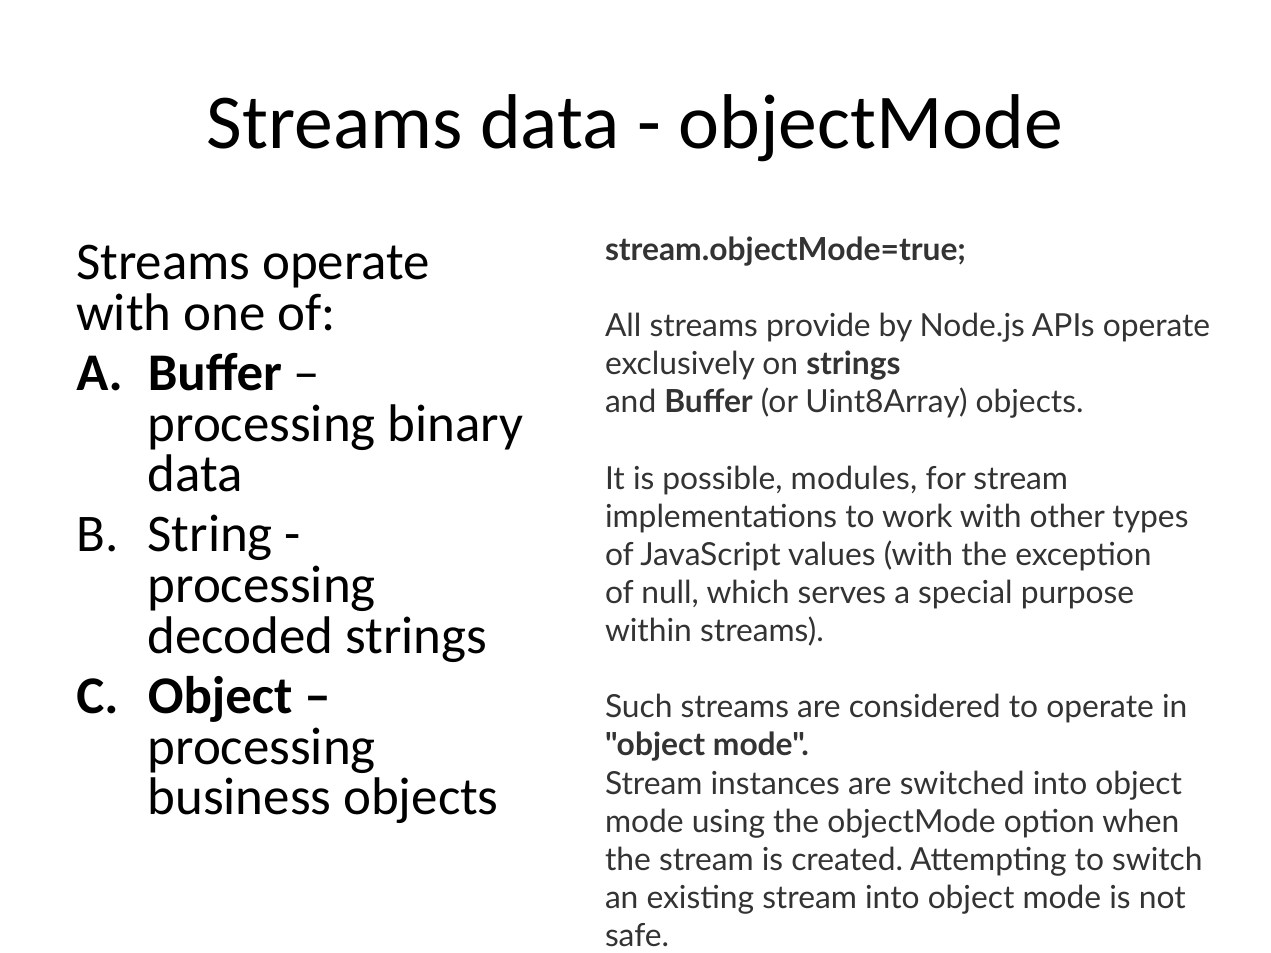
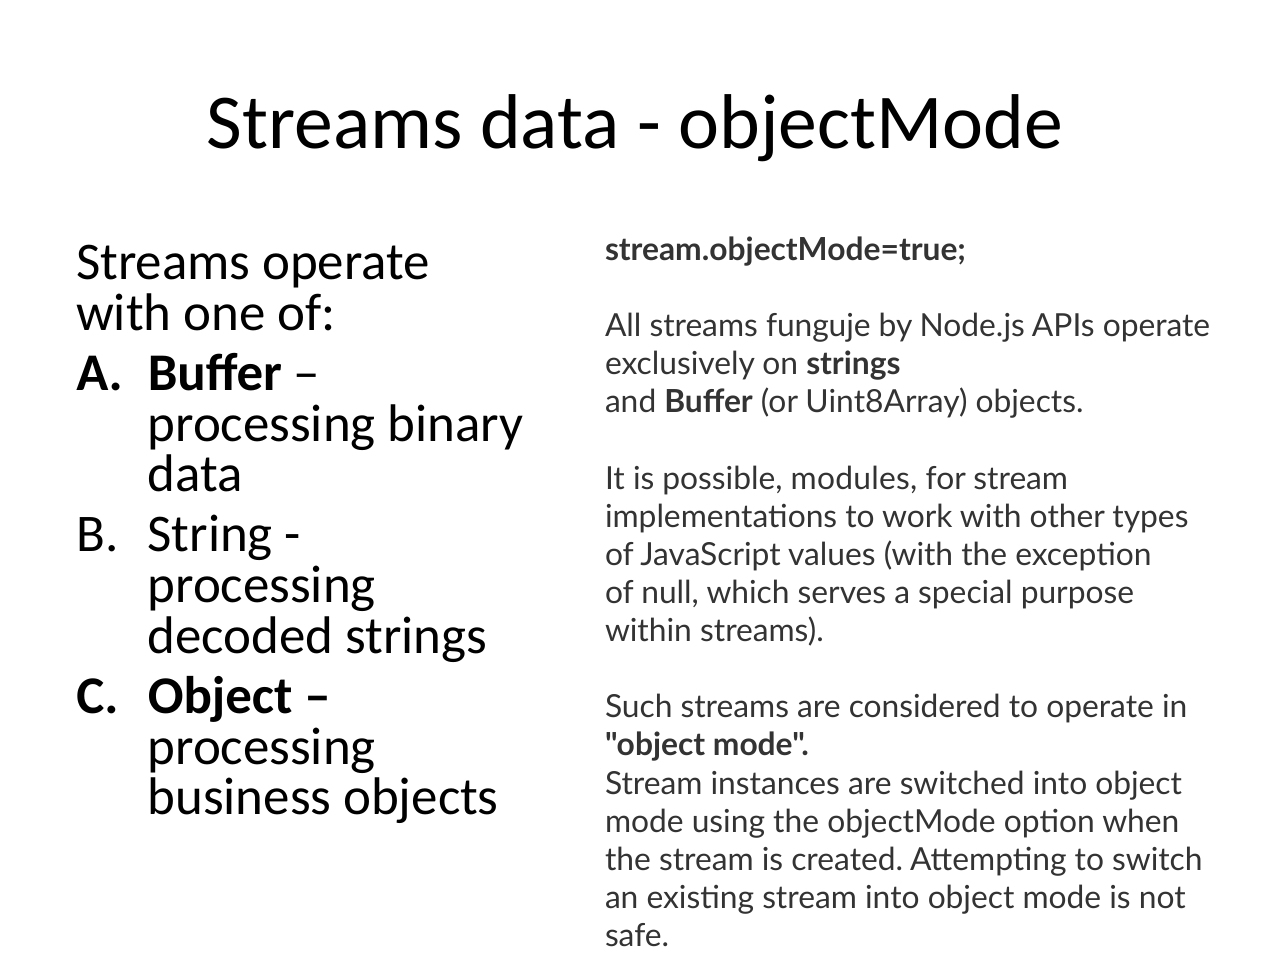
provide: provide -> funguje
